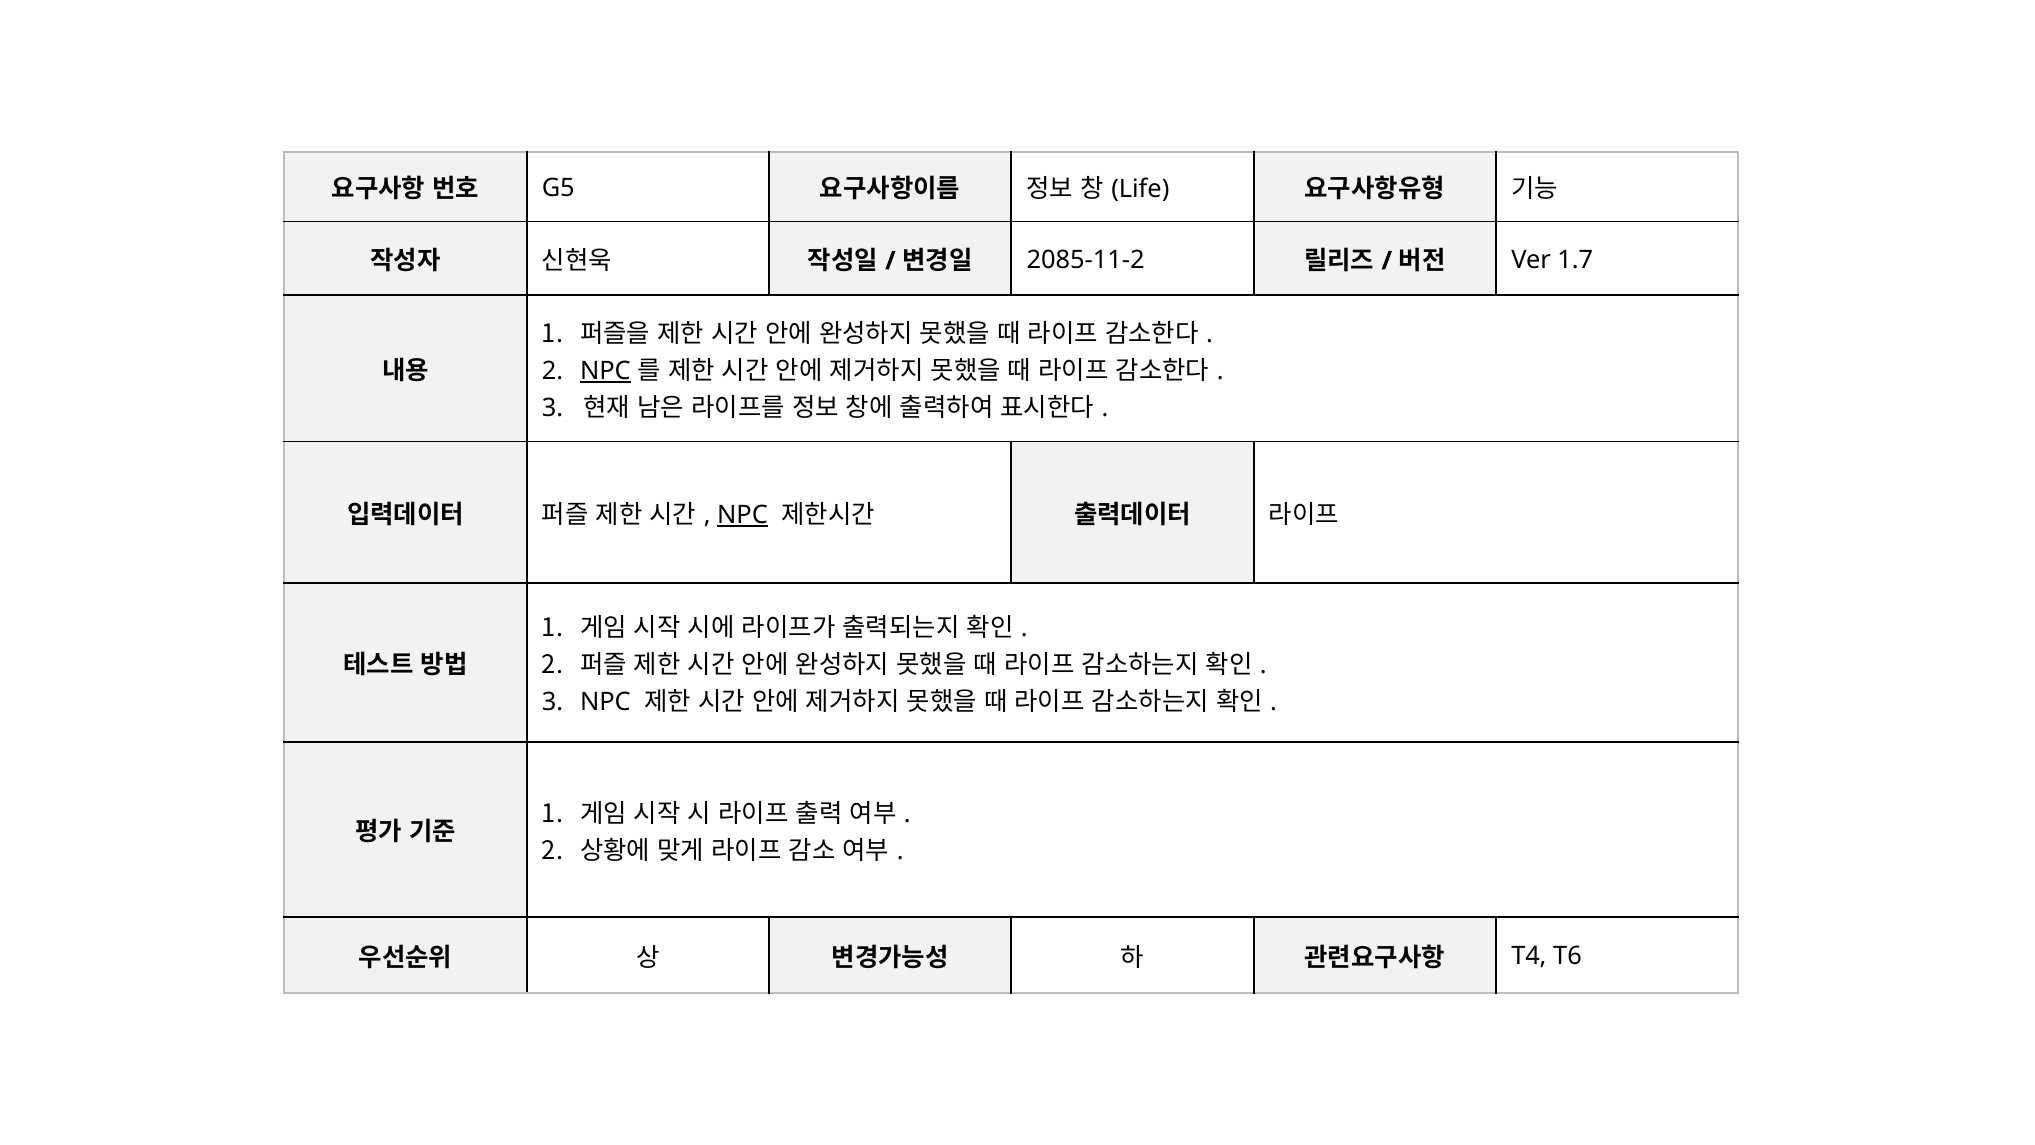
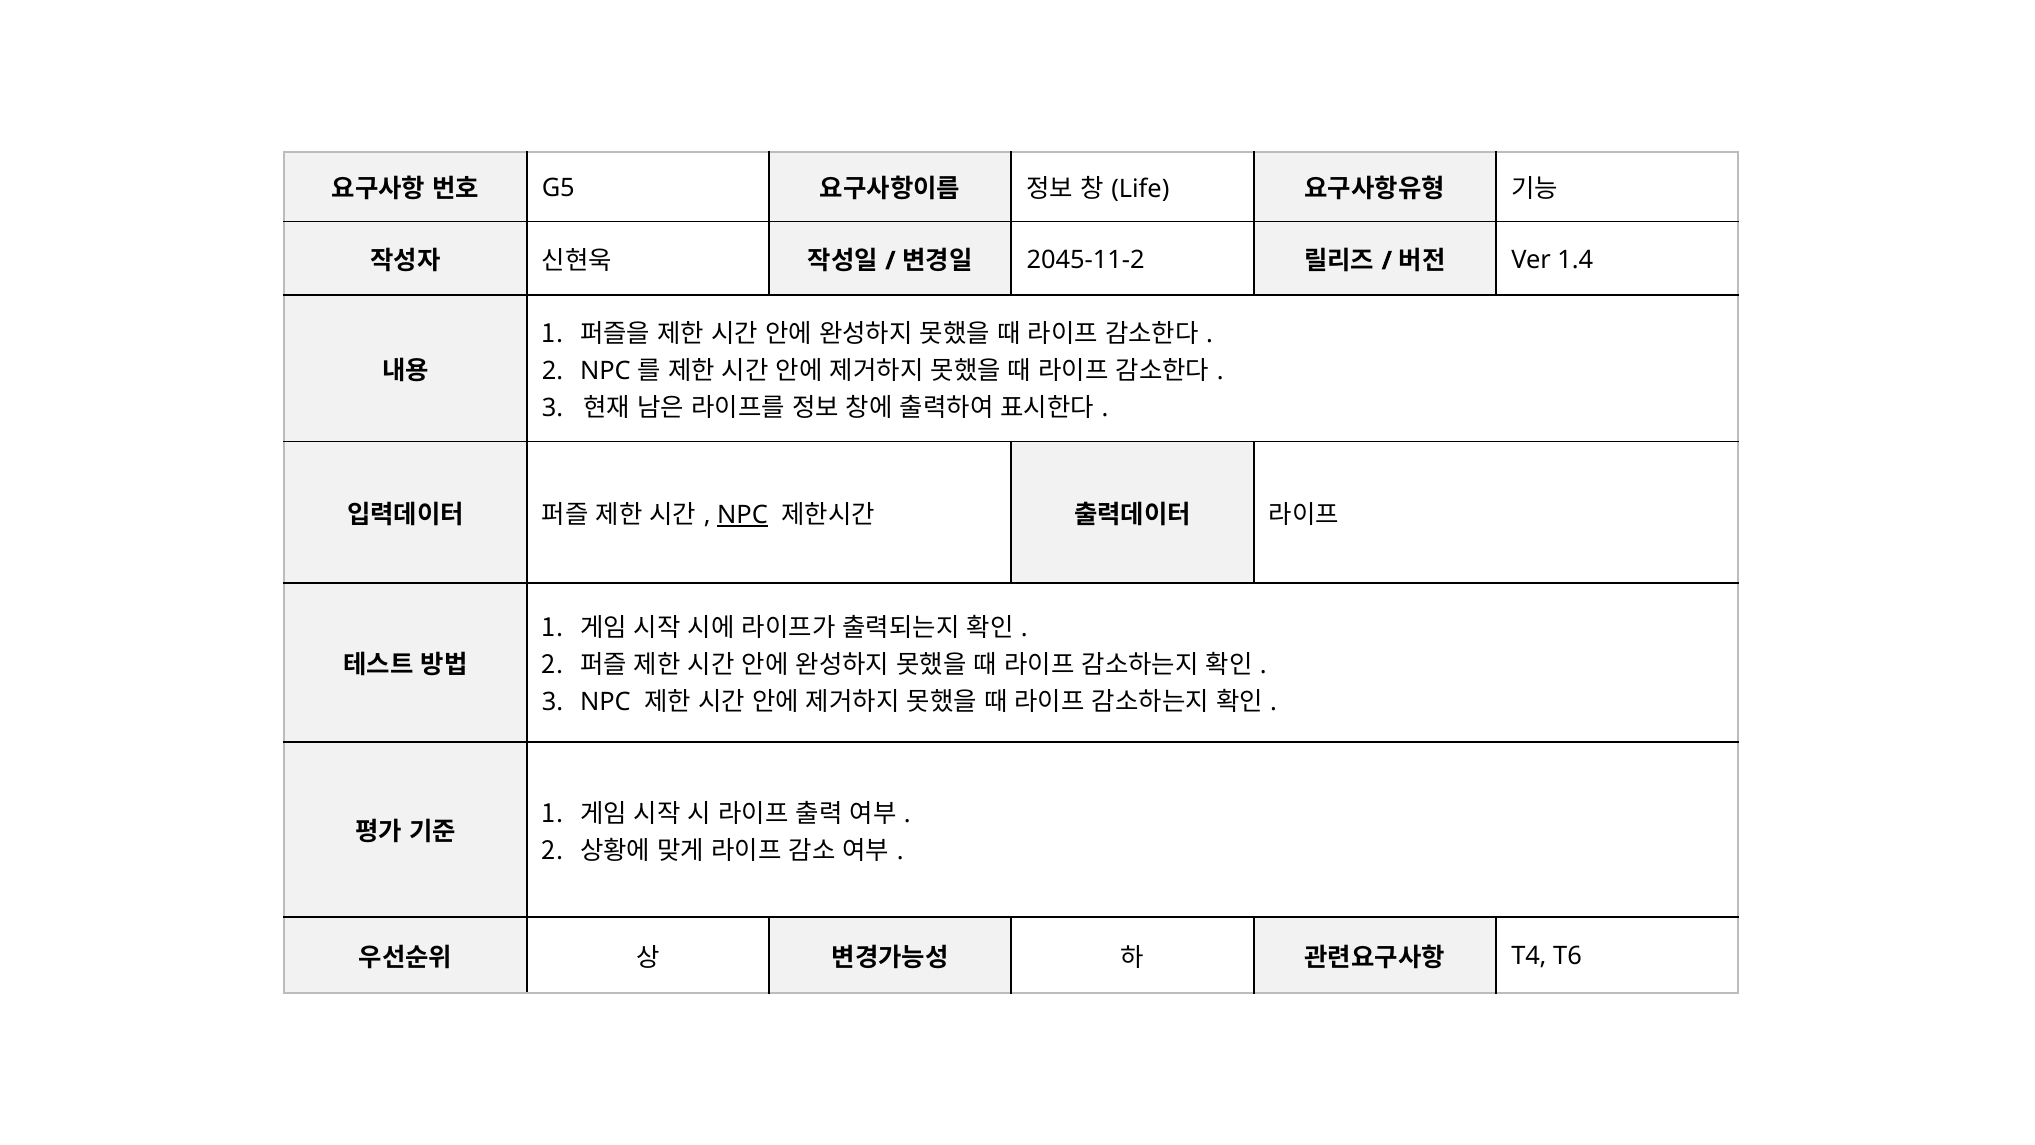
2085-11-2: 2085-11-2 -> 2045-11-2
1.7: 1.7 -> 1.4
NPC at (605, 371) underline: present -> none
